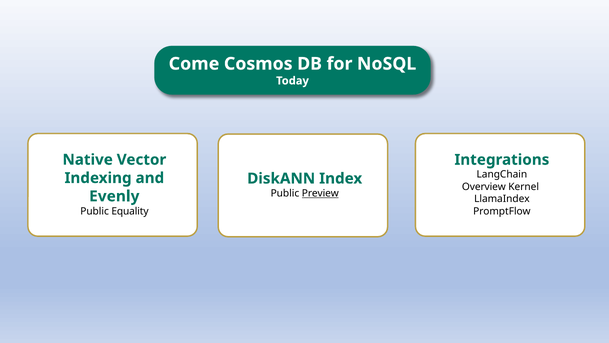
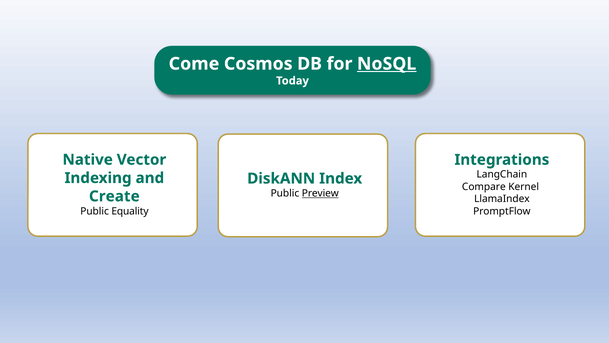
NoSQL underline: none -> present
Overview: Overview -> Compare
Evenly: Evenly -> Create
